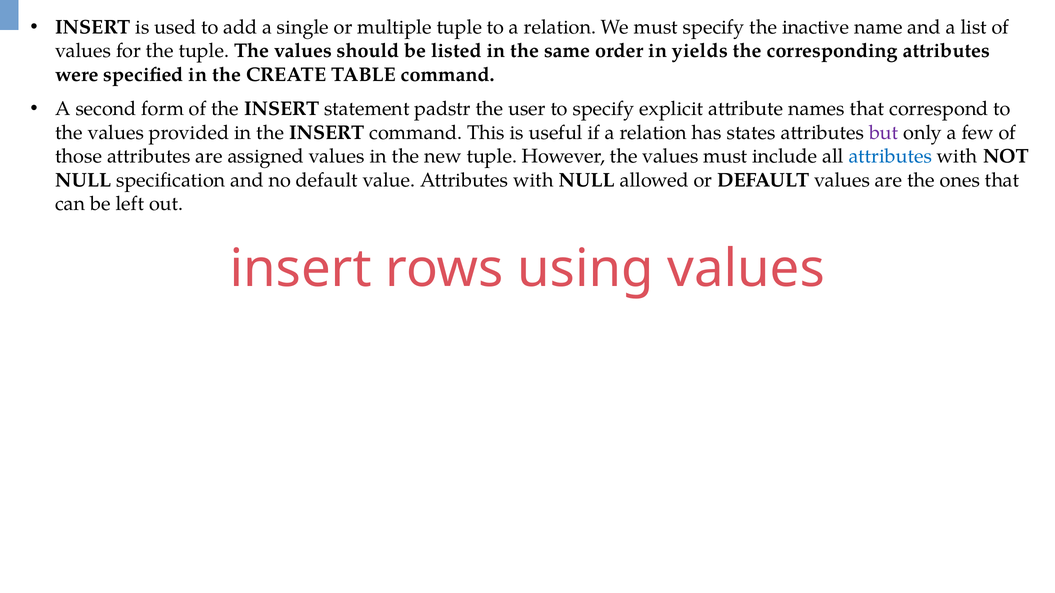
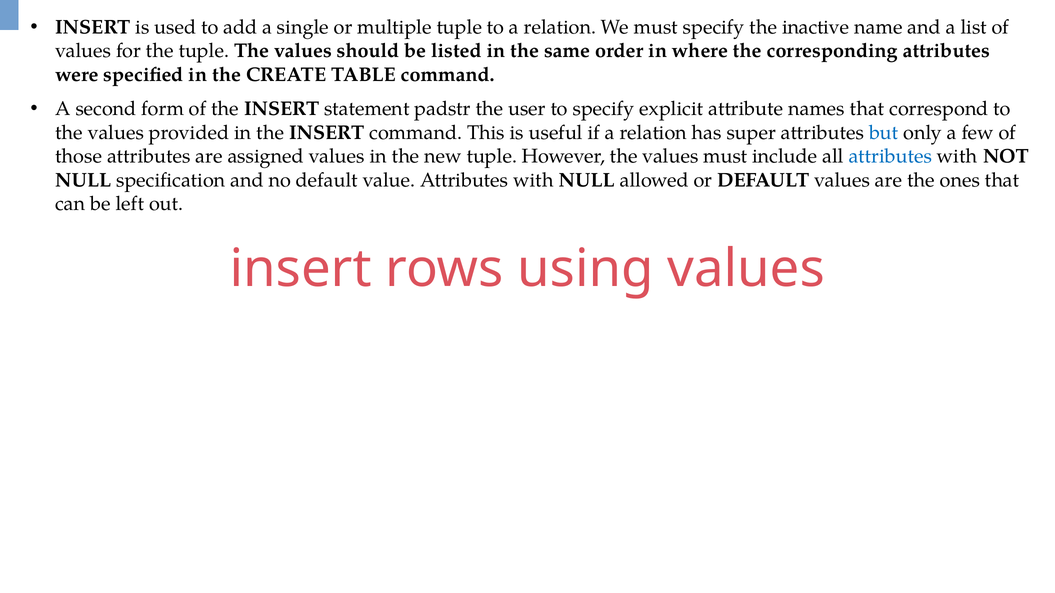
yields: yields -> where
states: states -> super
but colour: purple -> blue
